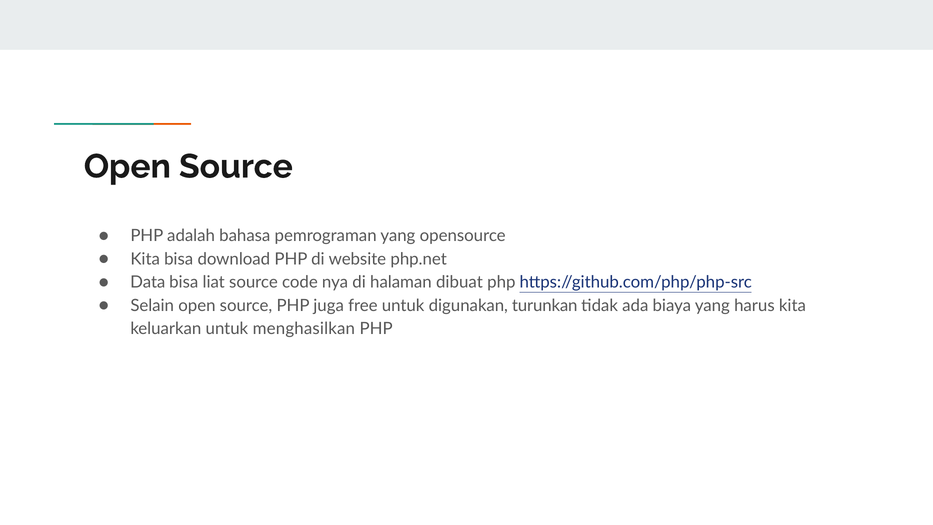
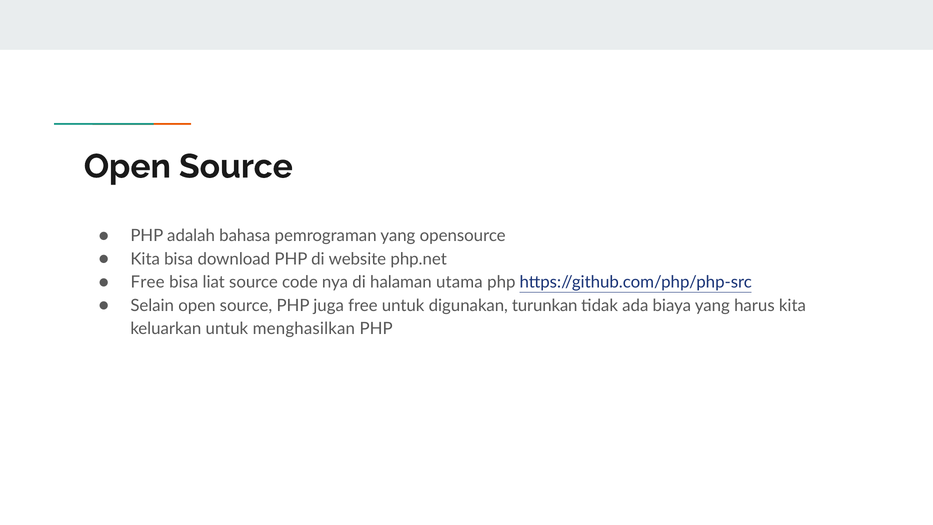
Data at (148, 282): Data -> Free
dibuat: dibuat -> utama
